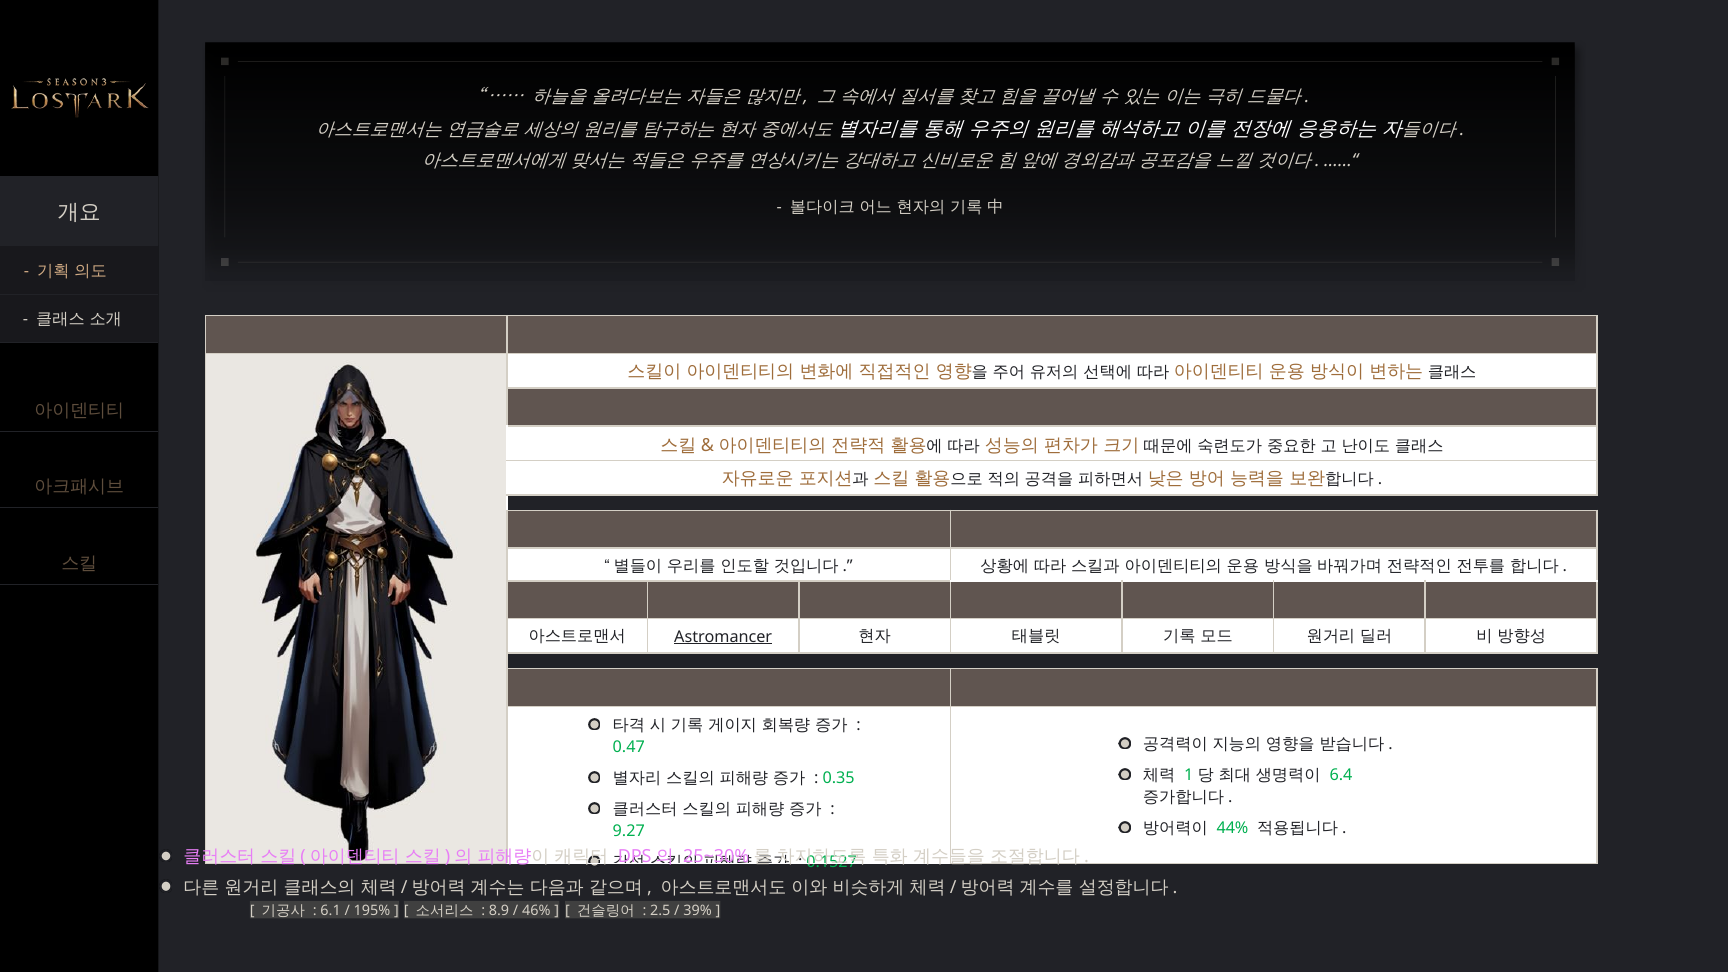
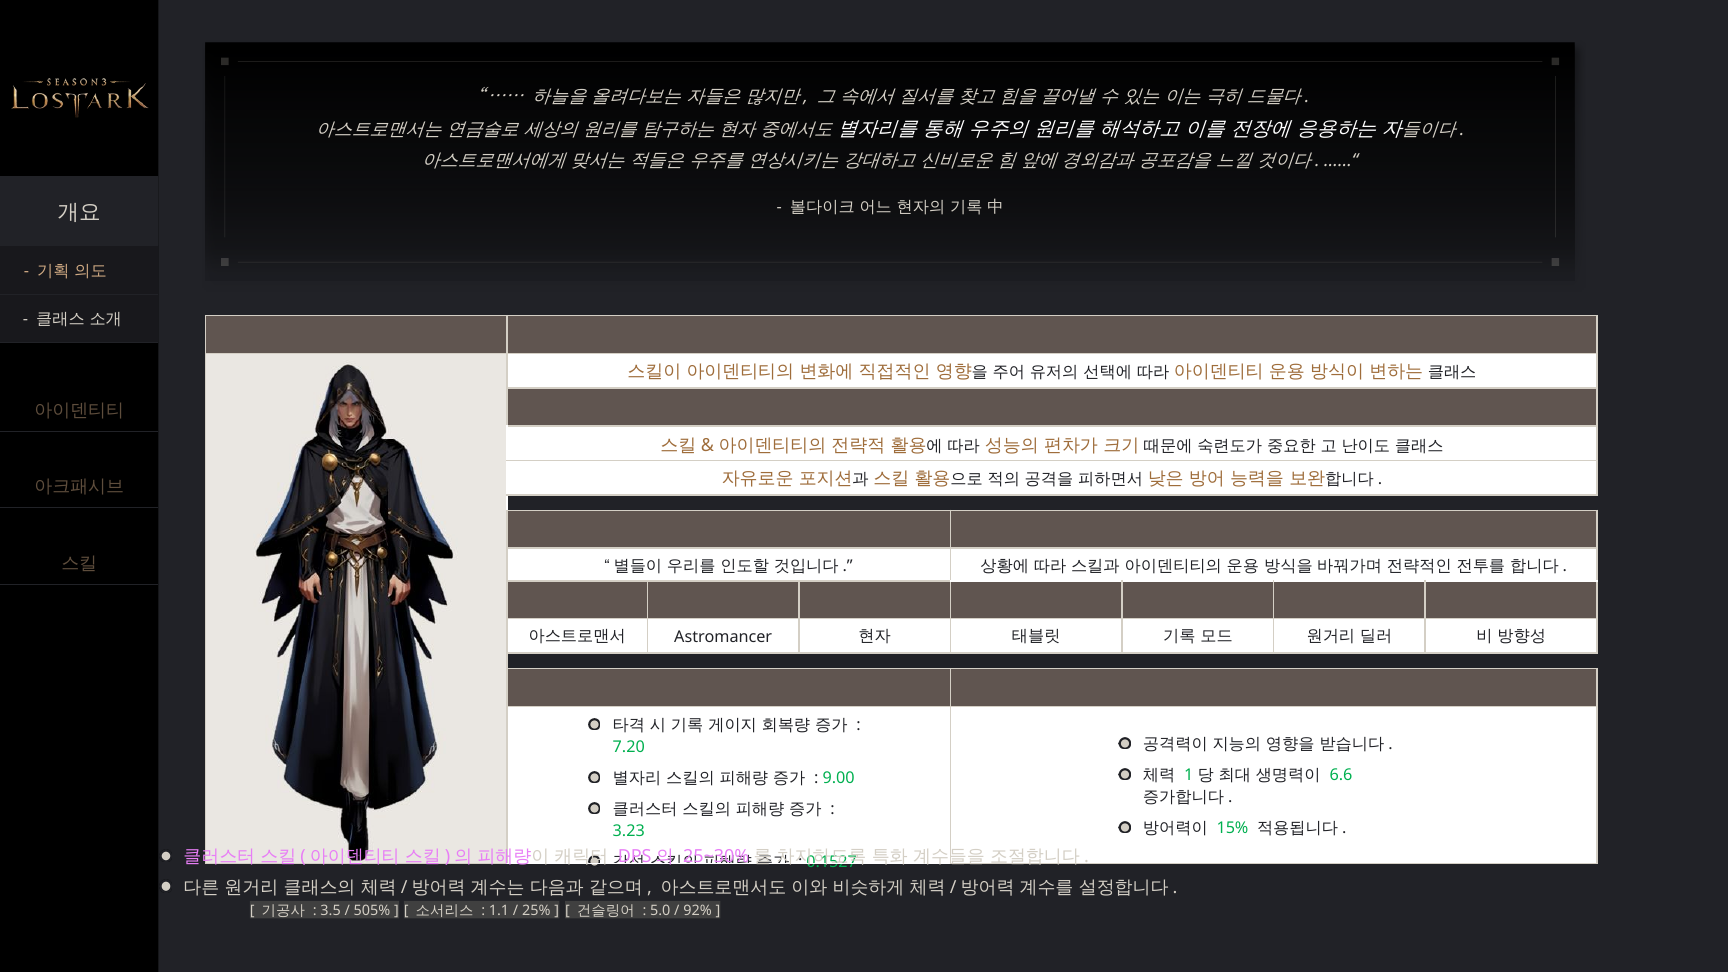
Astromancer underline: present -> none
0.47: 0.47 -> 7.20
6.4: 6.4 -> 6.6
0.35: 0.35 -> 9.00
44%: 44% -> 15%
9.27: 9.27 -> 3.23
6.1: 6.1 -> 3.5
195%: 195% -> 505%
8.9: 8.9 -> 1.1
46%: 46% -> 25%
2.5: 2.5 -> 5.0
39%: 39% -> 92%
